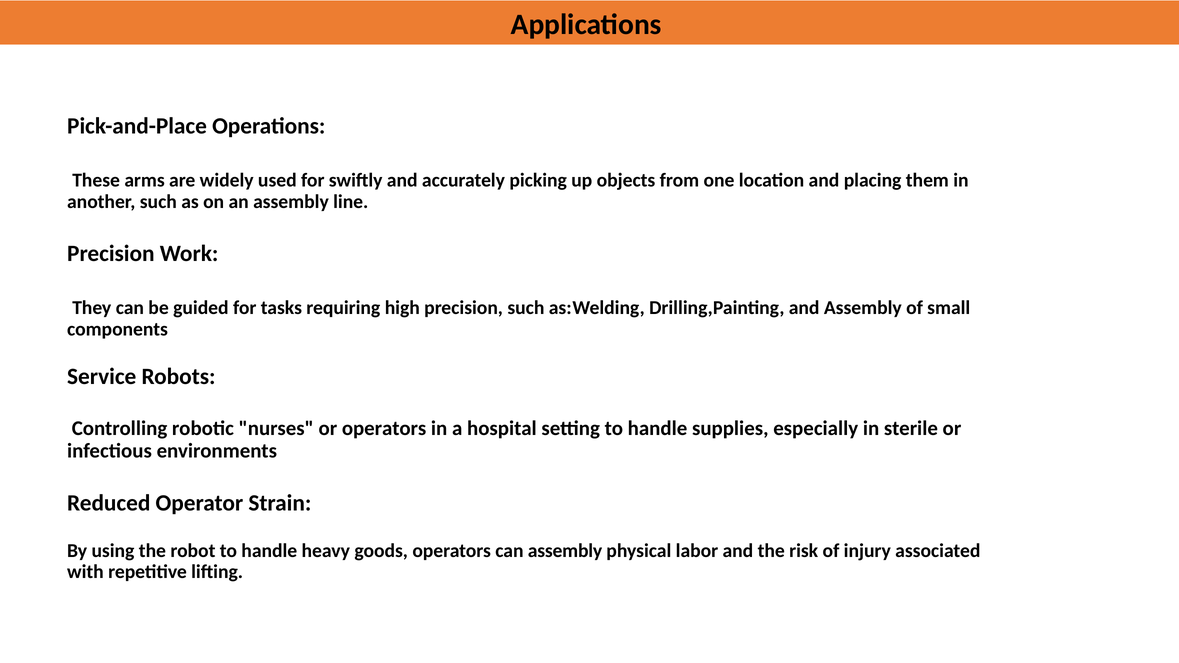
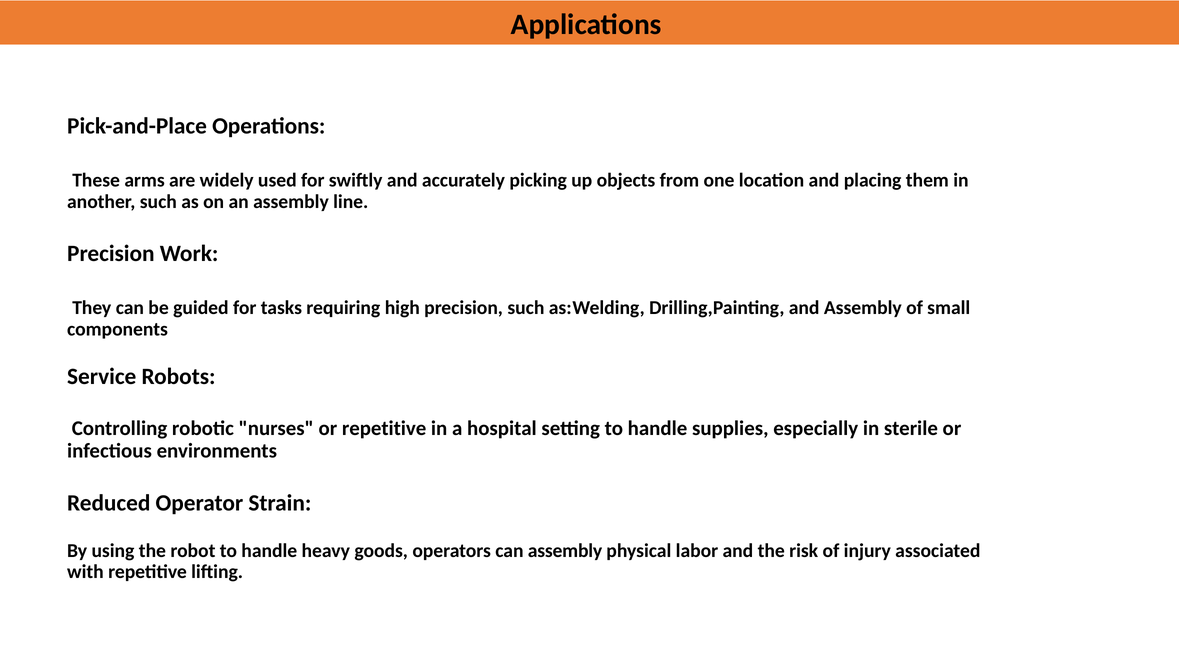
or operators: operators -> repetitive
